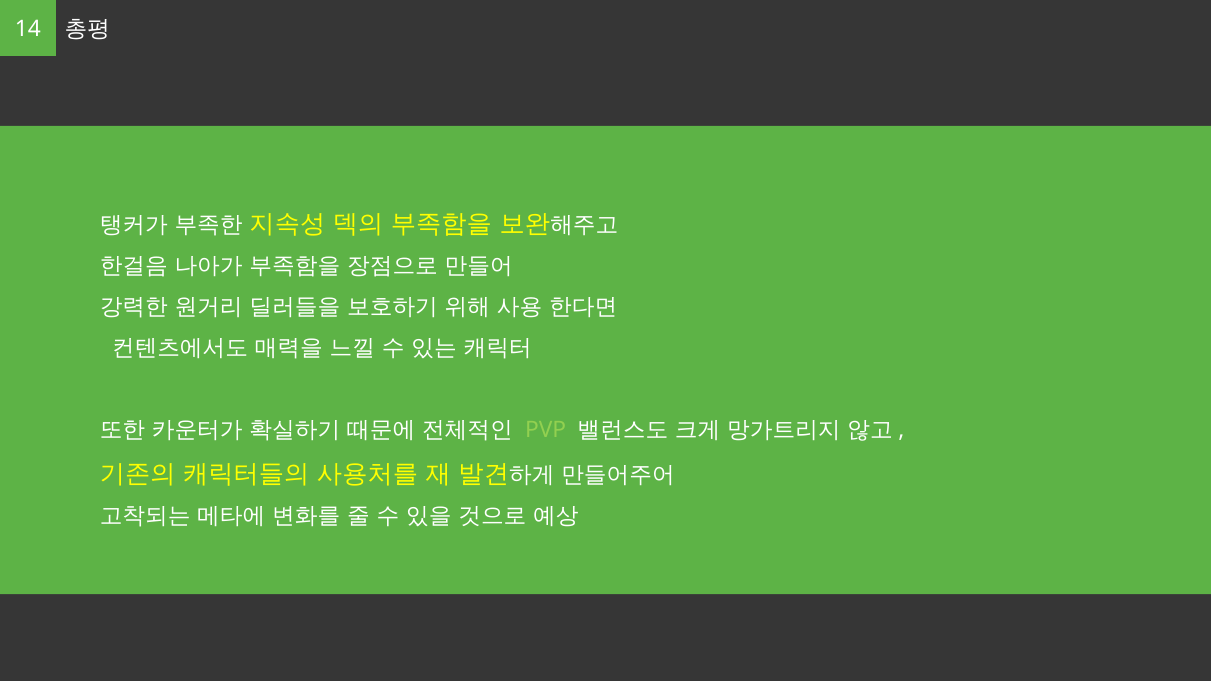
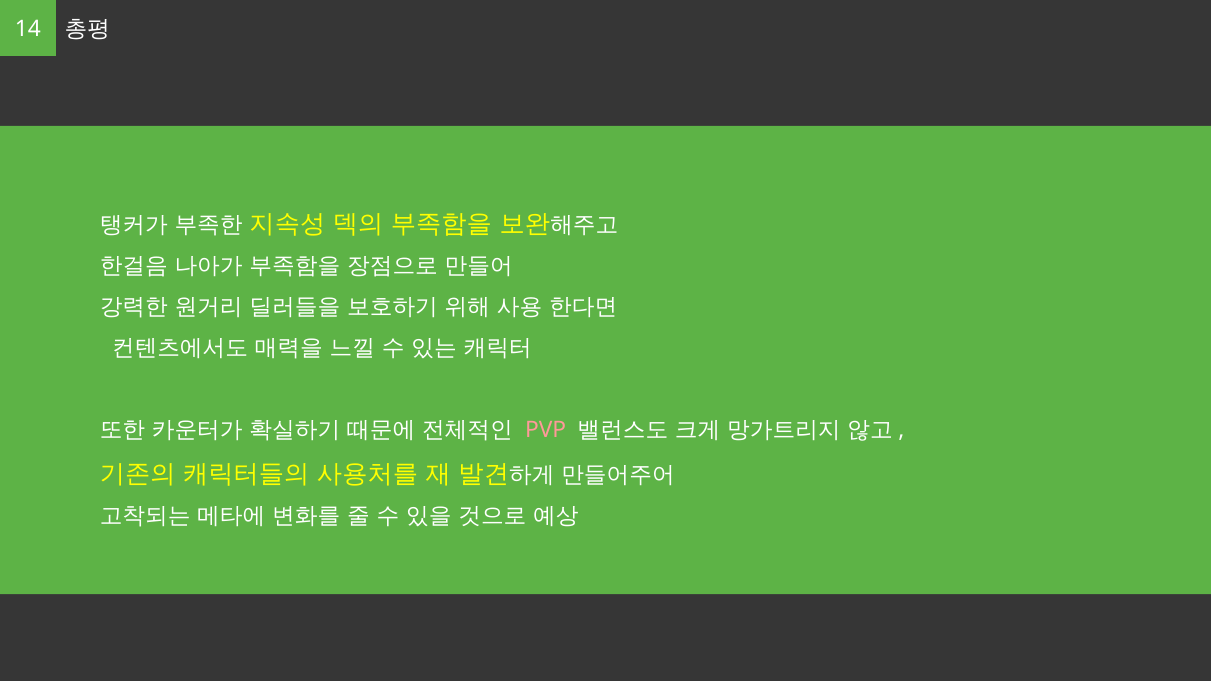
PVP colour: light green -> pink
